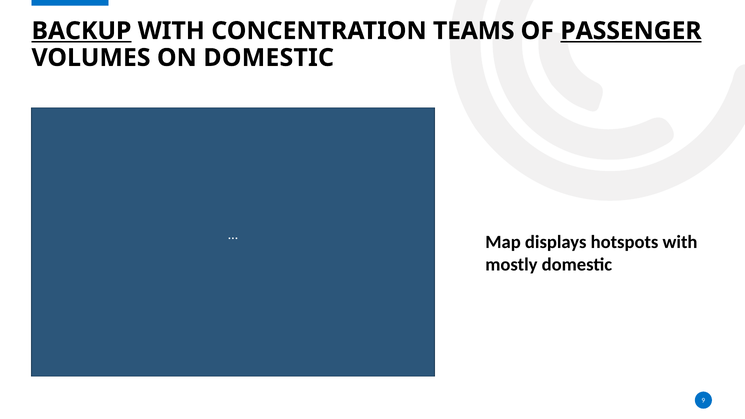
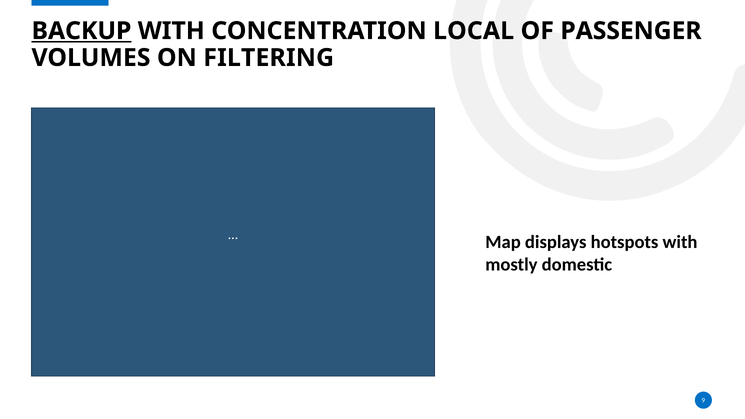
TEAMS: TEAMS -> LOCAL
PASSENGER underline: present -> none
ON DOMESTIC: DOMESTIC -> FILTERING
